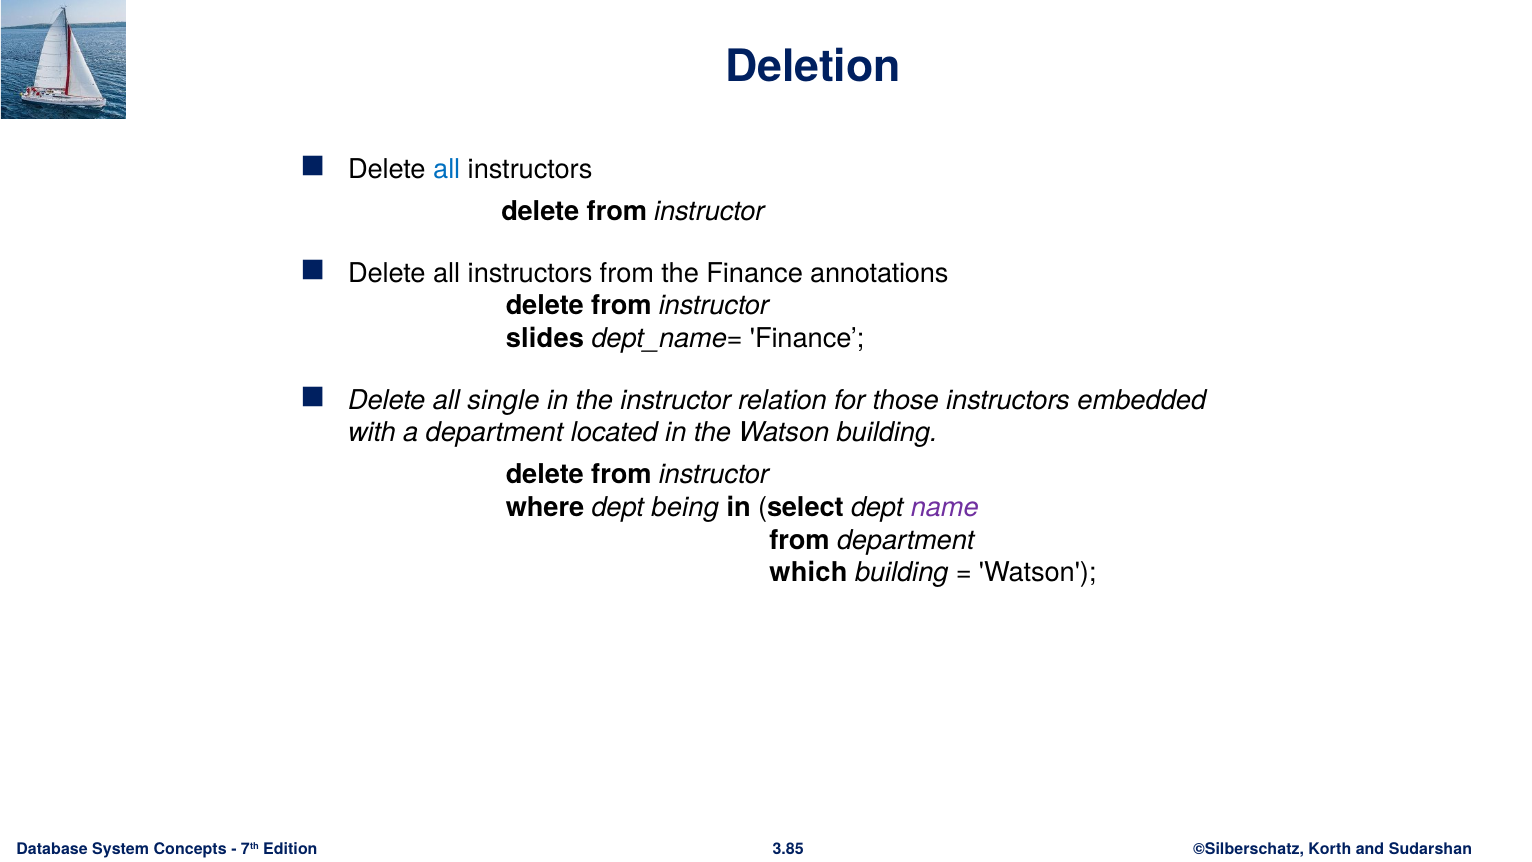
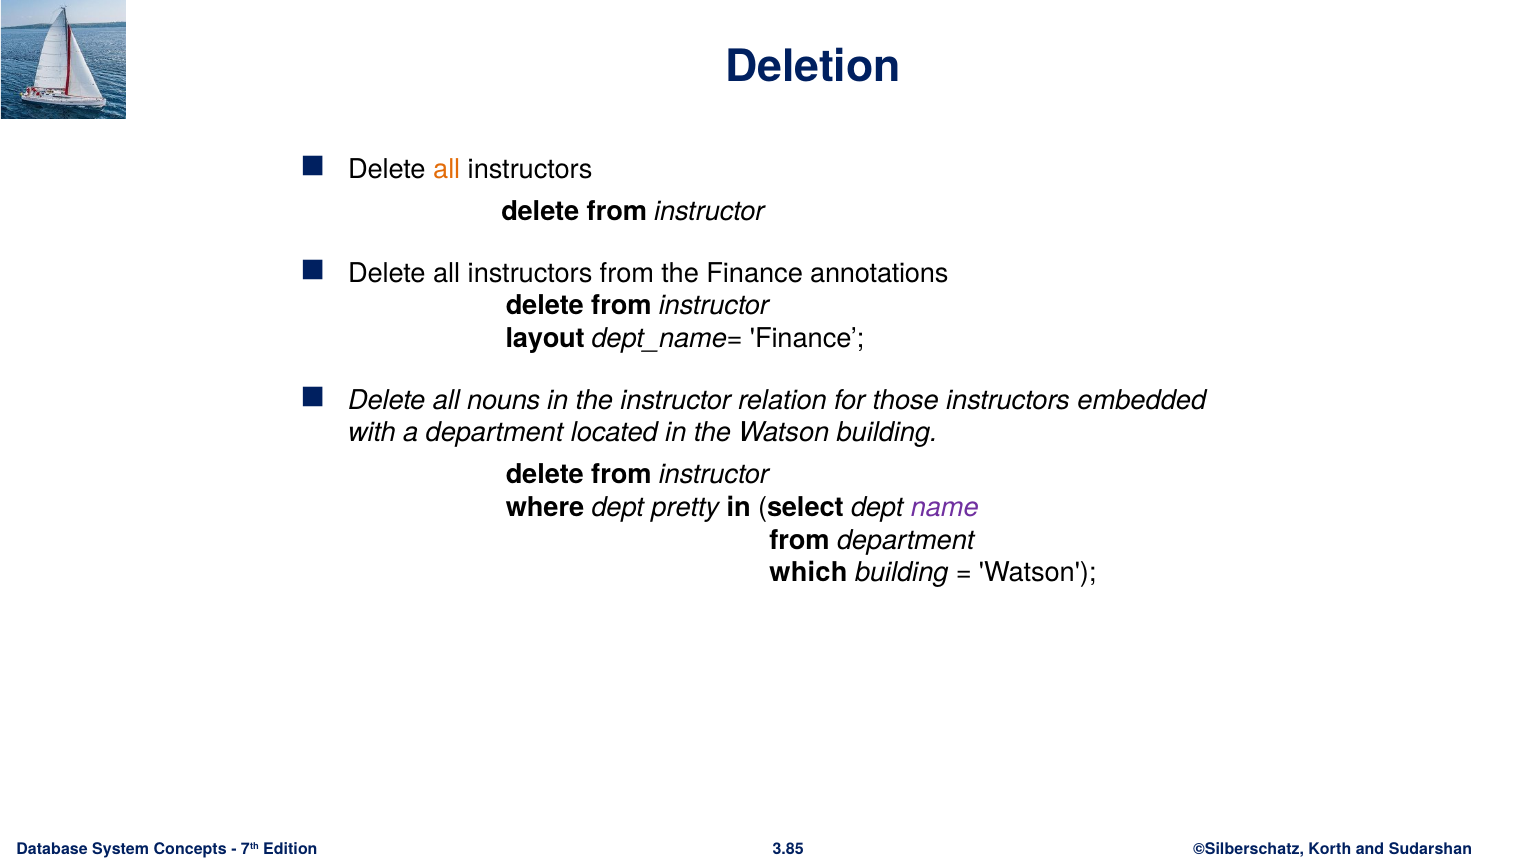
all at (447, 169) colour: blue -> orange
slides: slides -> layout
single: single -> nouns
being: being -> pretty
